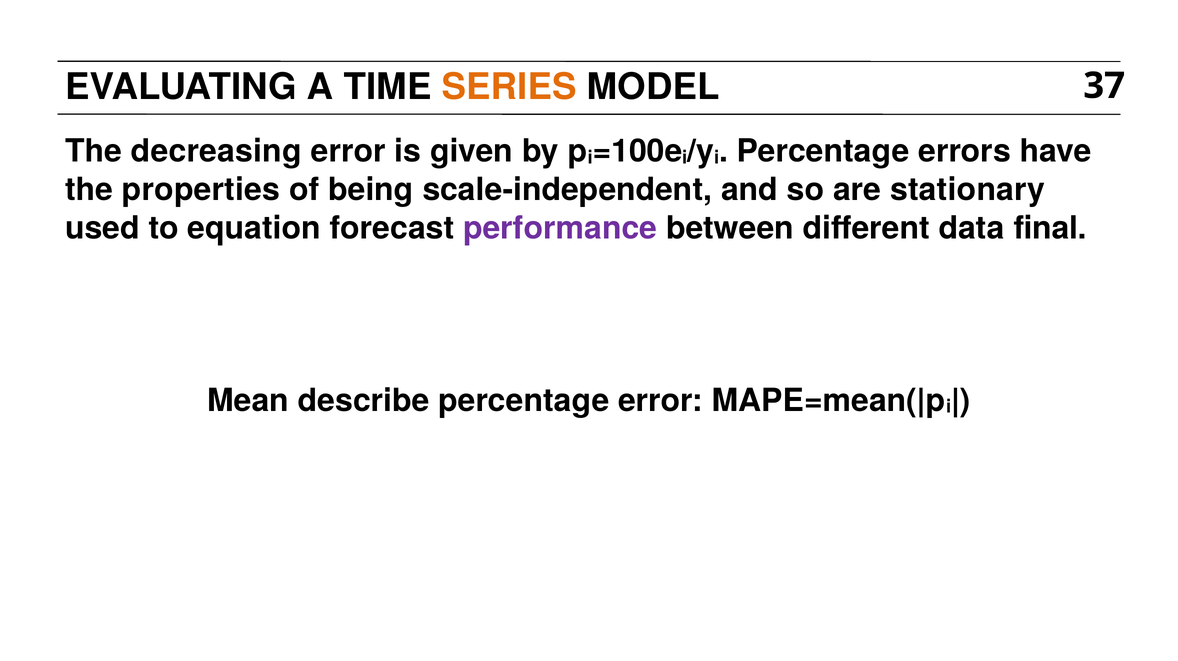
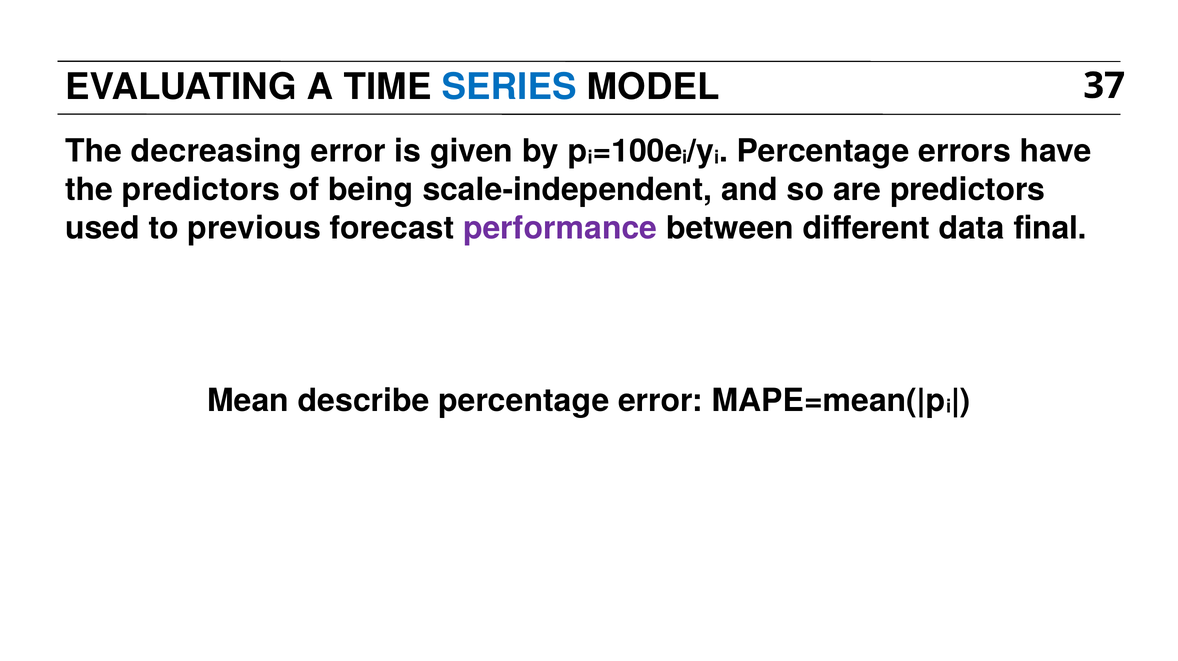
SERIES colour: orange -> blue
the properties: properties -> predictors
are stationary: stationary -> predictors
equation: equation -> previous
